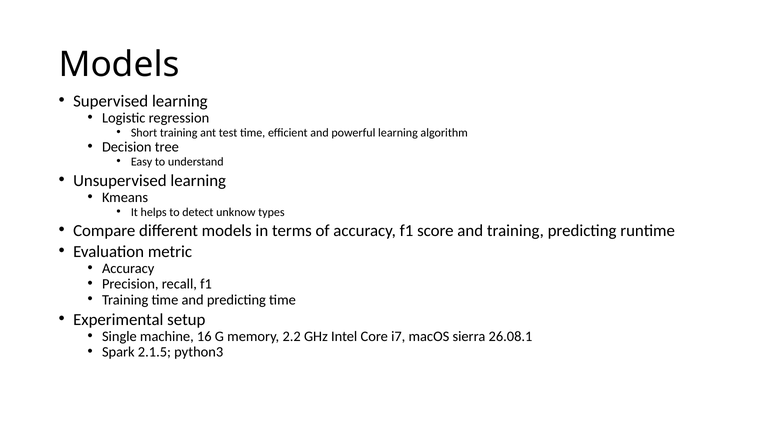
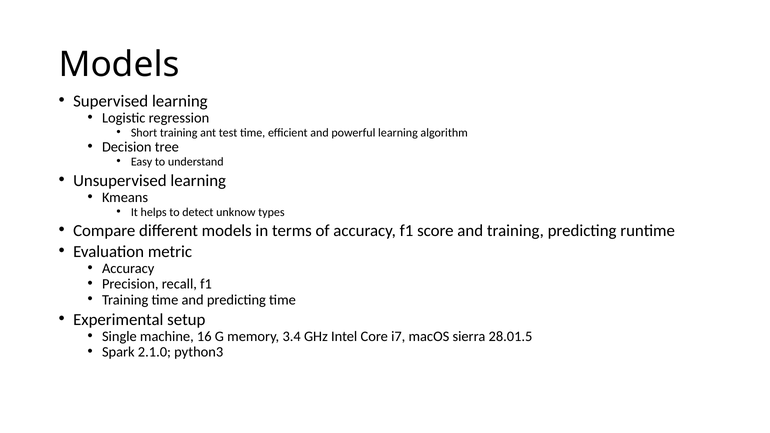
2.2: 2.2 -> 3.4
26.08.1: 26.08.1 -> 28.01.5
2.1.5: 2.1.5 -> 2.1.0
